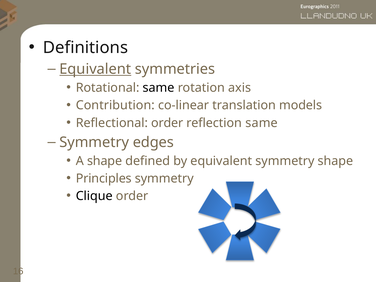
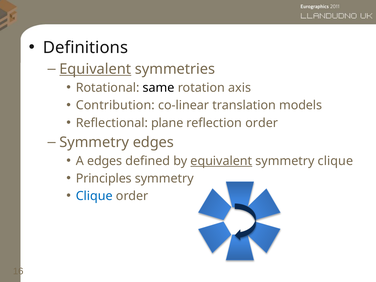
Reflectional order: order -> plane
reflection same: same -> order
A shape: shape -> edges
equivalent at (221, 161) underline: none -> present
symmetry shape: shape -> clique
Clique at (94, 196) colour: black -> blue
